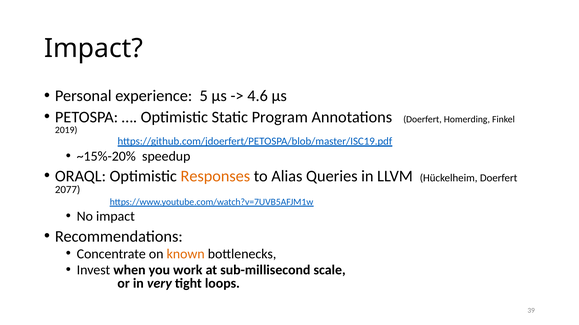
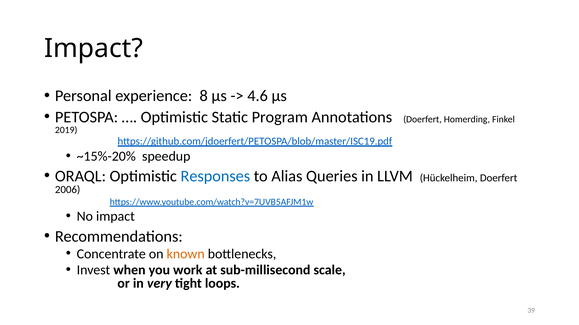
5: 5 -> 8
Responses colour: orange -> blue
2077: 2077 -> 2006
